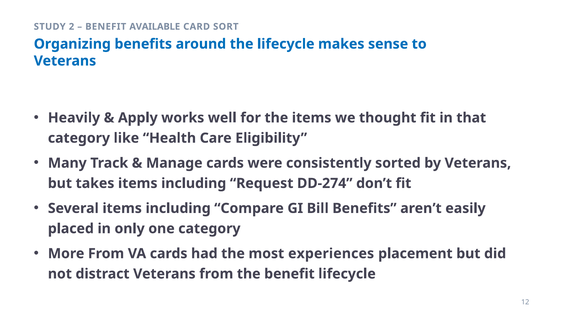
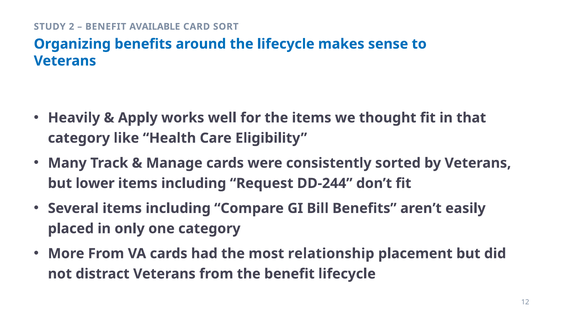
takes: takes -> lower
DD-274: DD-274 -> DD-244
experiences: experiences -> relationship
